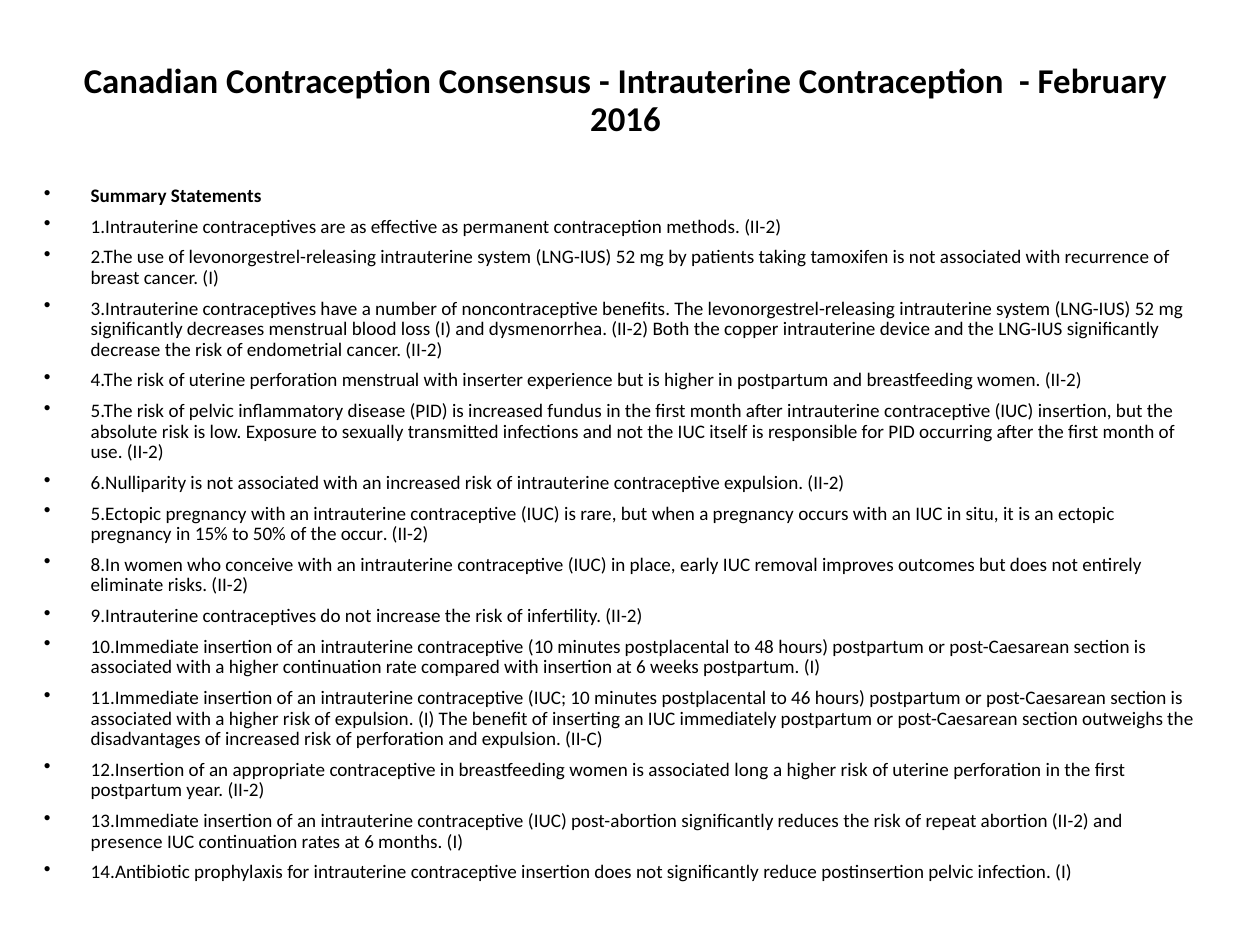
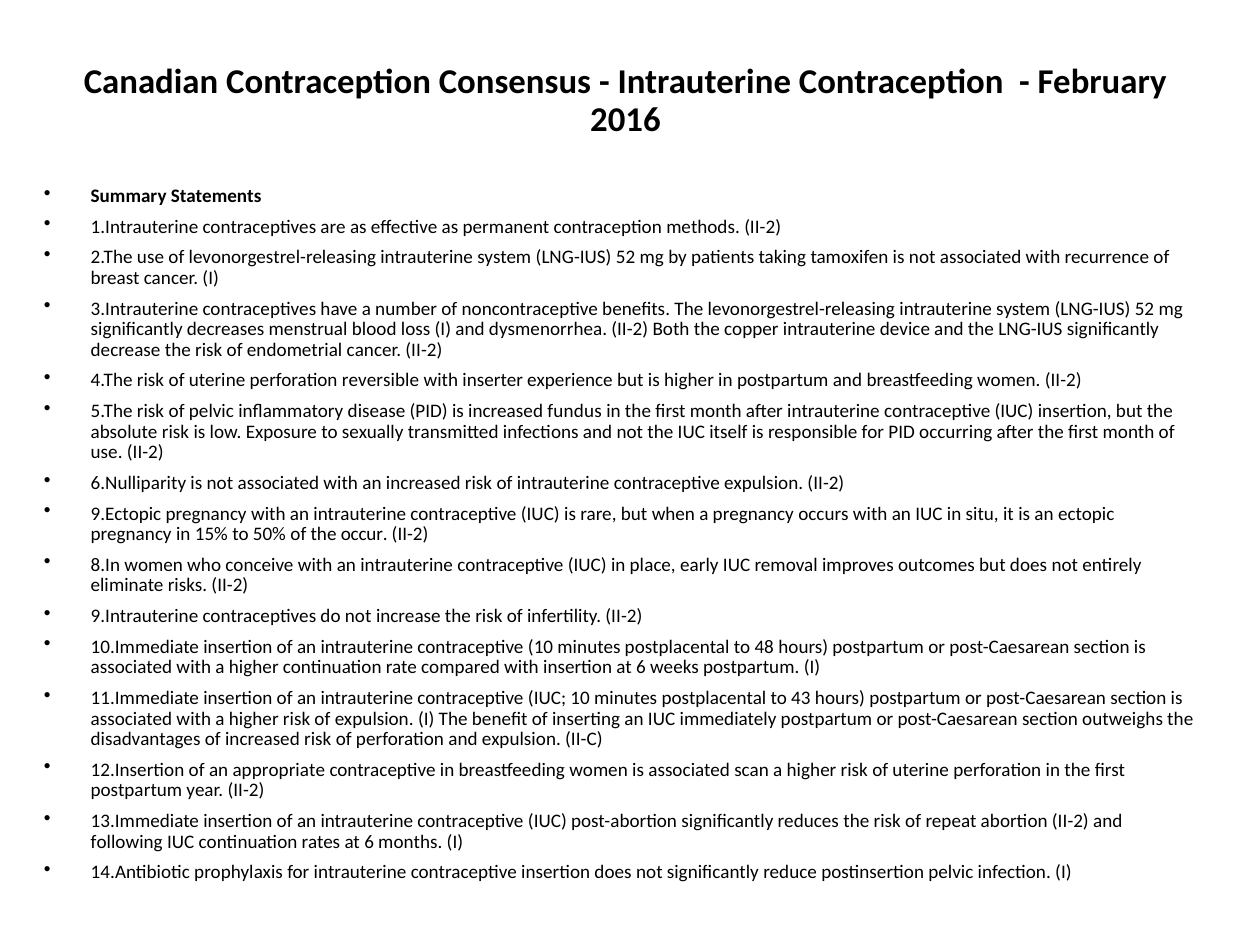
perforation menstrual: menstrual -> reversible
5.Ectopic: 5.Ectopic -> 9.Ectopic
46: 46 -> 43
long: long -> scan
presence: presence -> following
